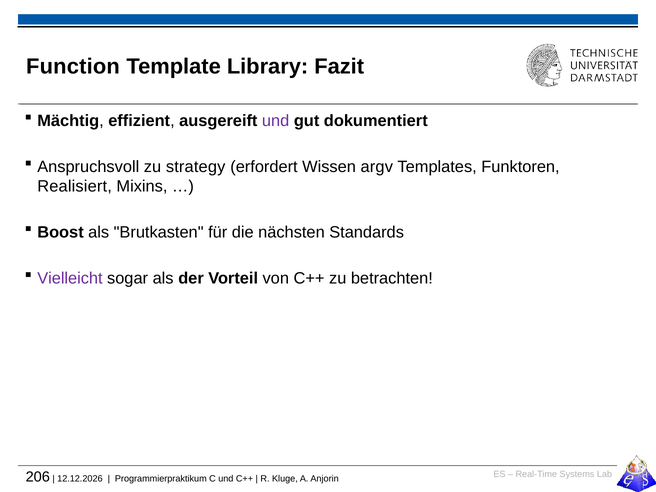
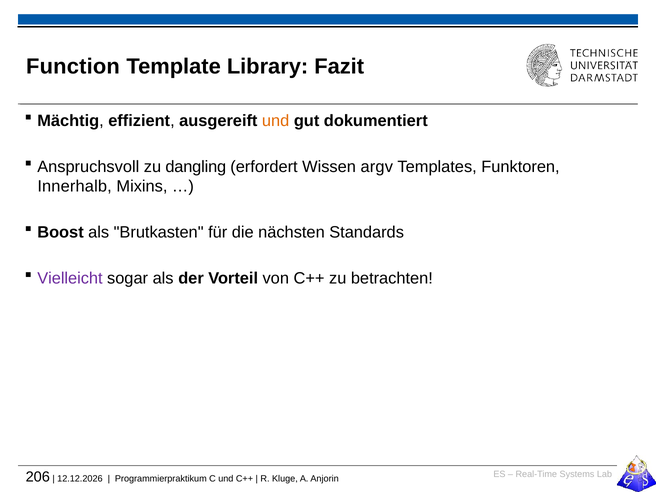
und at (276, 121) colour: purple -> orange
strategy: strategy -> dangling
Realisiert: Realisiert -> Innerhalb
